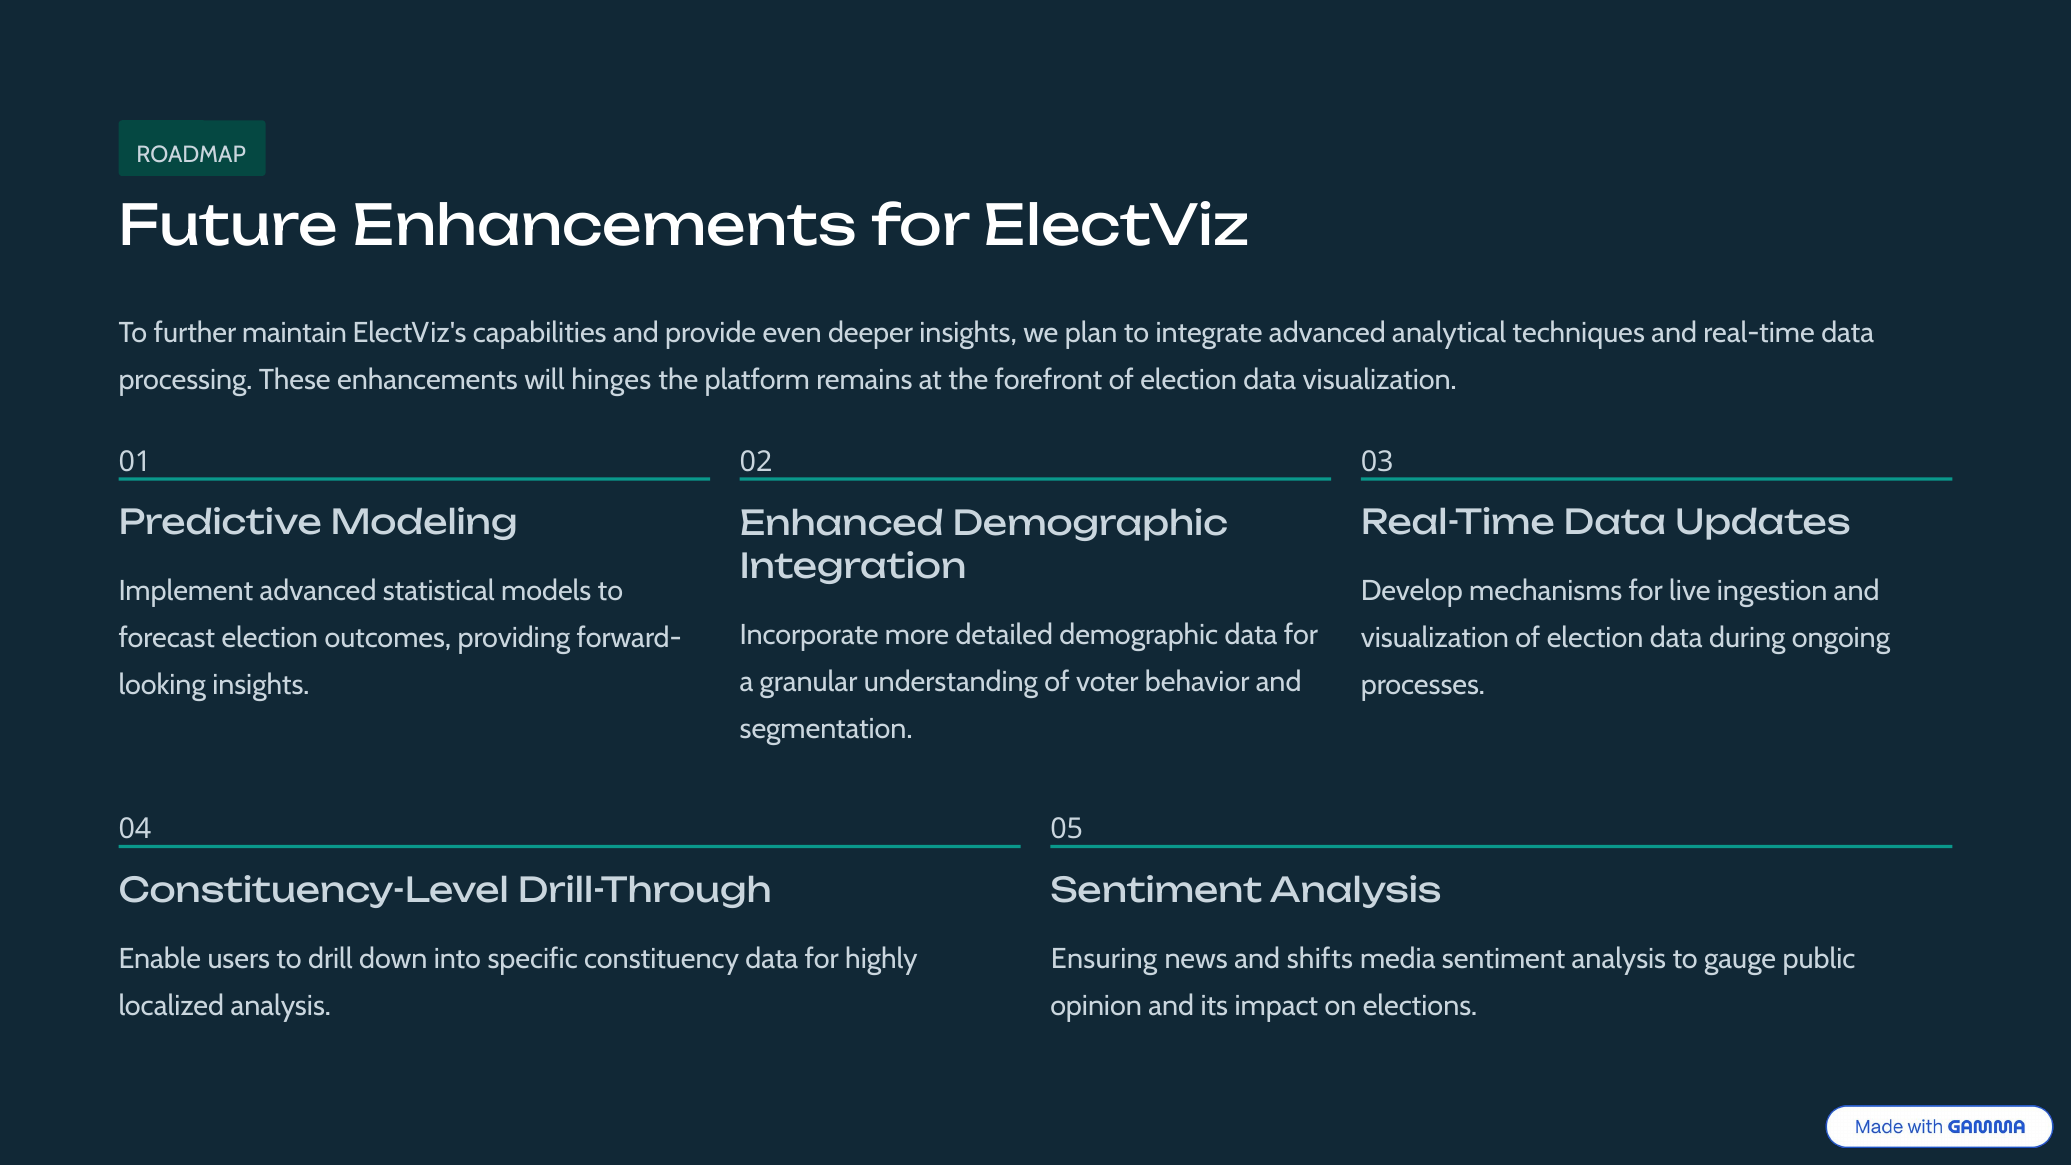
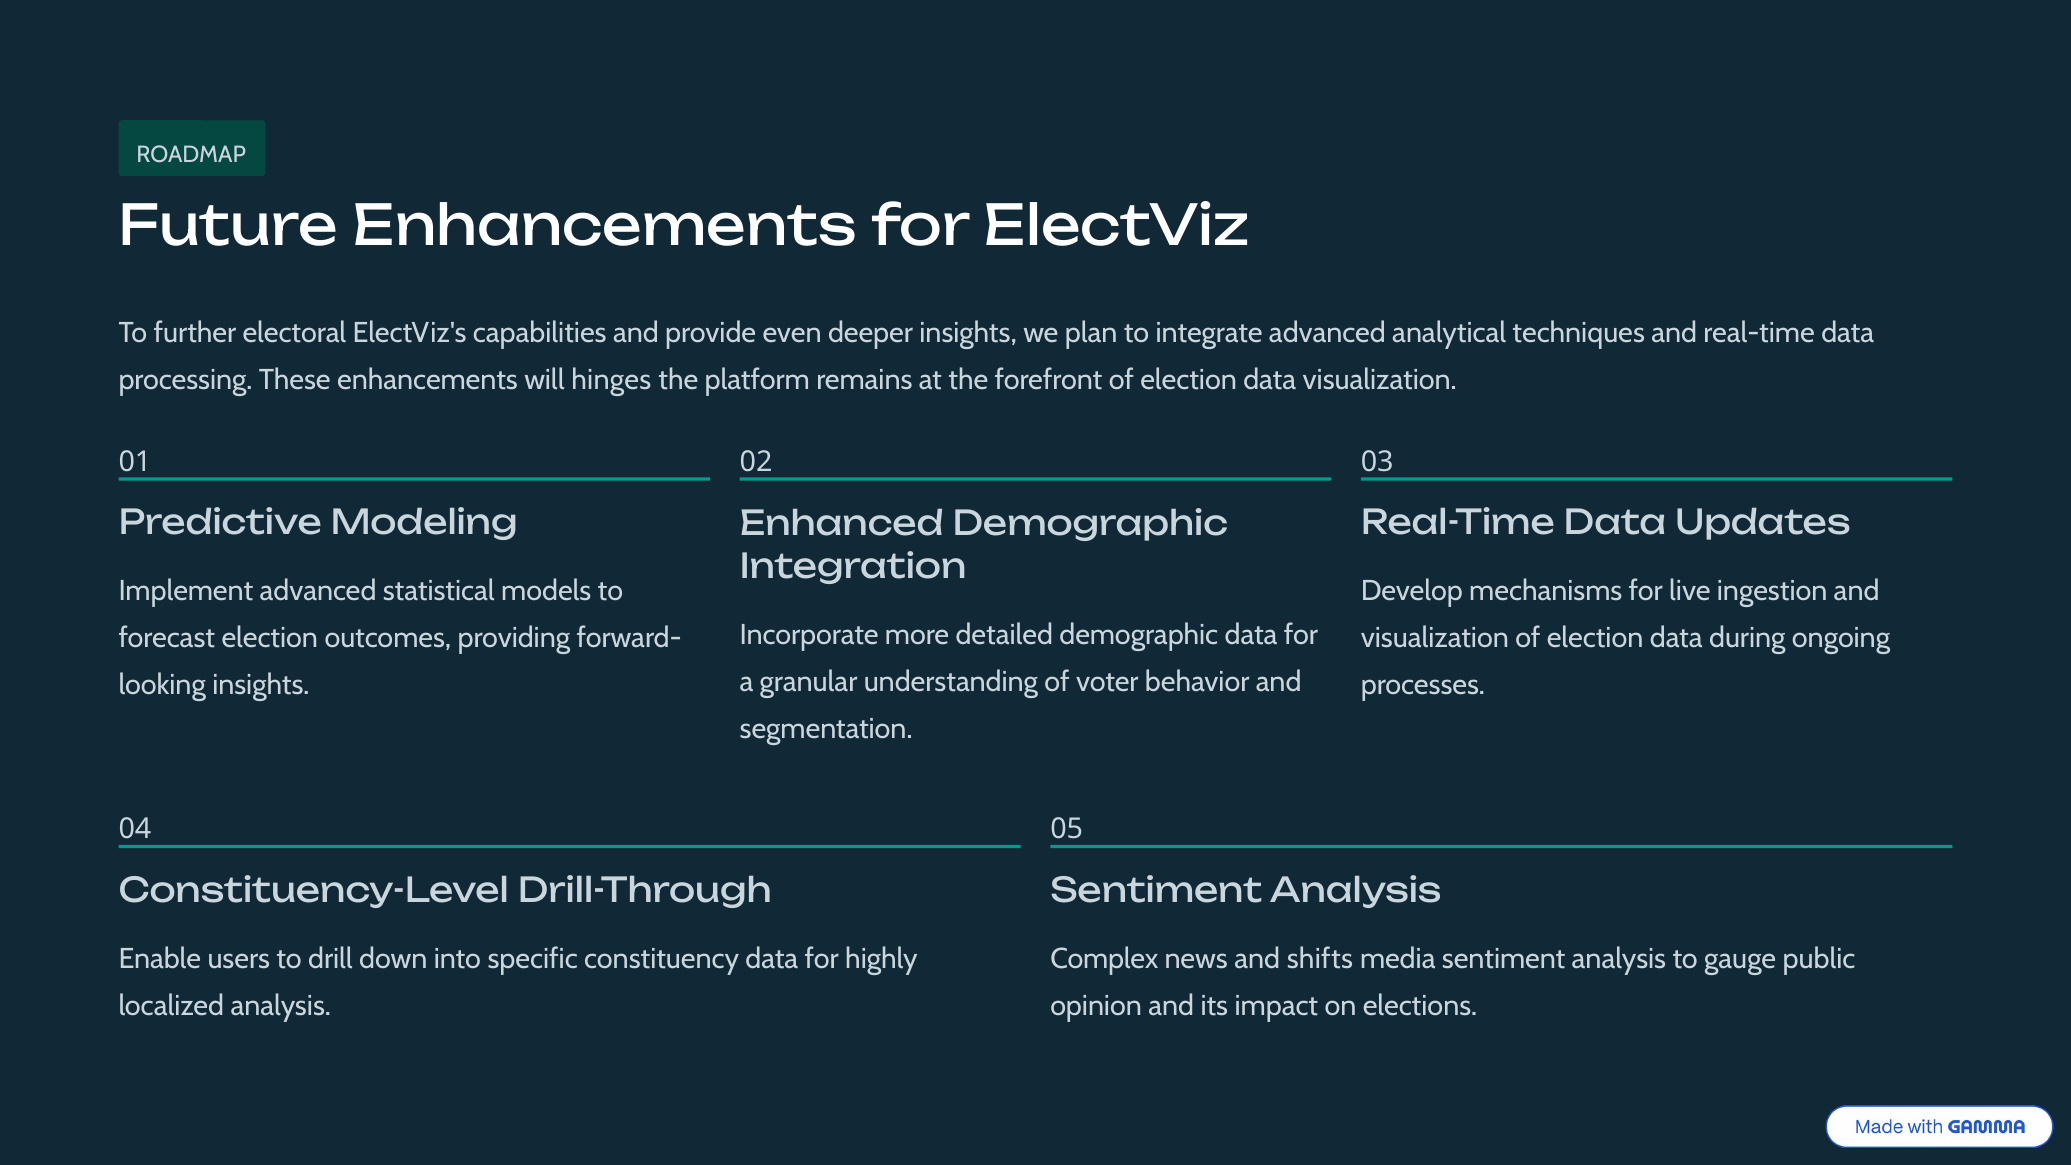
maintain: maintain -> electoral
Ensuring: Ensuring -> Complex
